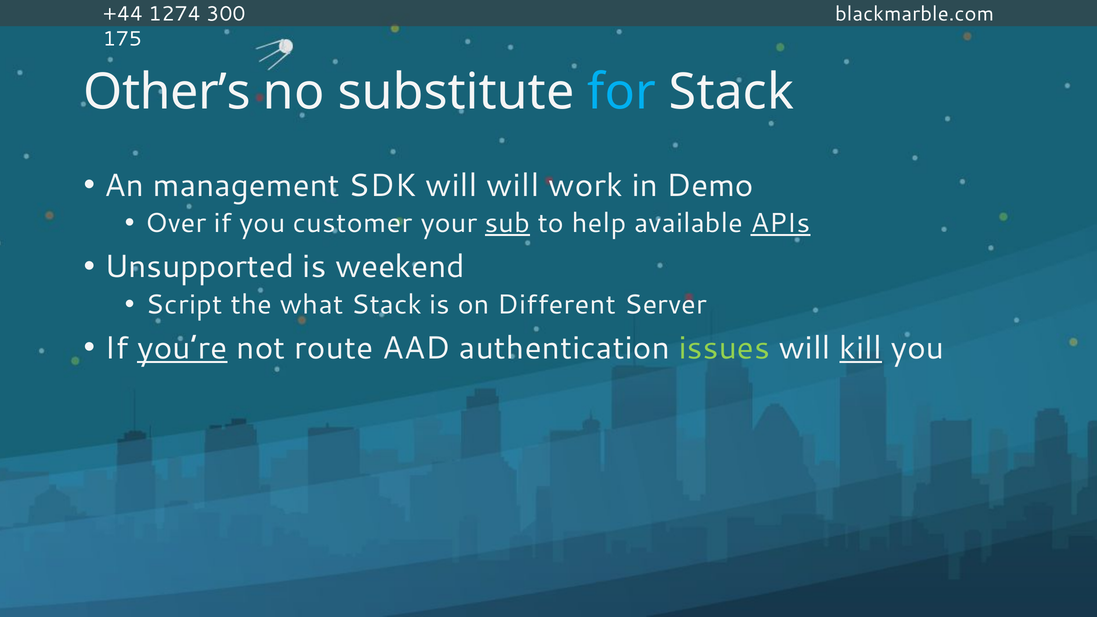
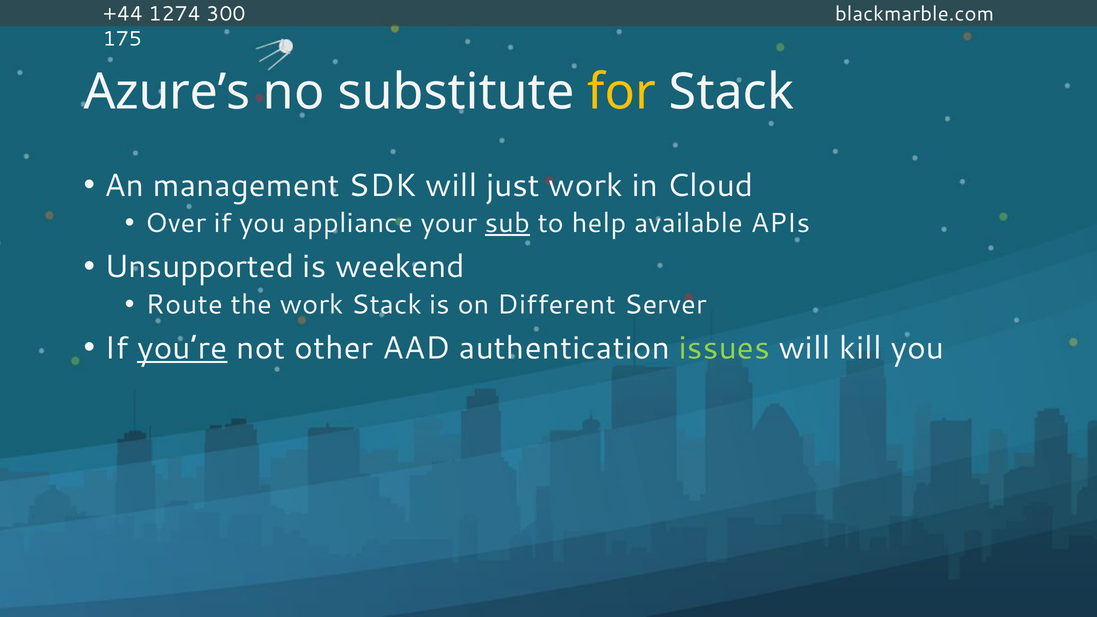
Other’s: Other’s -> Azure’s
for colour: light blue -> yellow
will will: will -> just
Demo: Demo -> Cloud
customer: customer -> appliance
APIs underline: present -> none
Script: Script -> Route
the what: what -> work
route: route -> other
kill underline: present -> none
